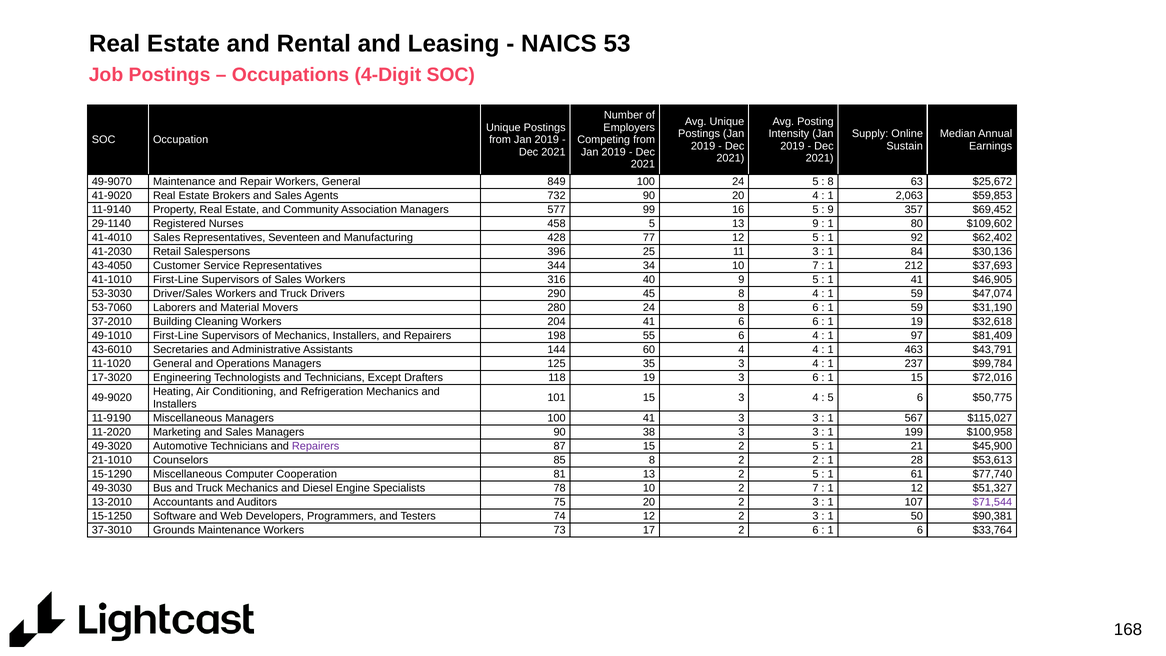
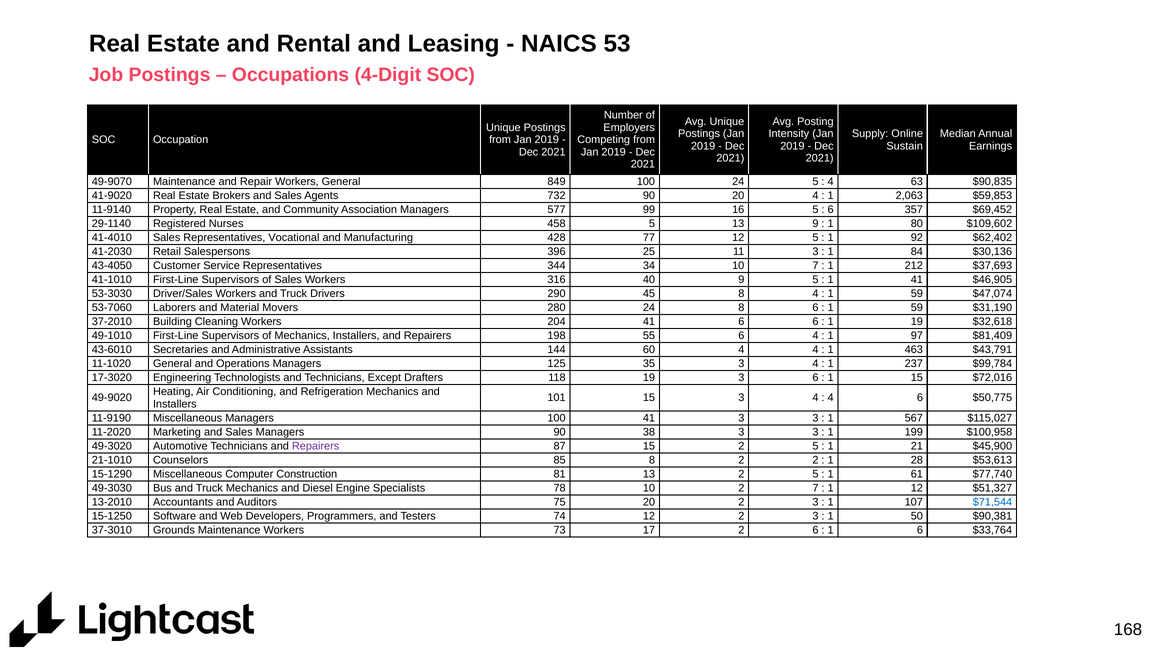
8 at (831, 181): 8 -> 4
$25,672: $25,672 -> $90,835
9 at (831, 209): 9 -> 6
Seventeen: Seventeen -> Vocational
5 at (831, 398): 5 -> 4
Cooperation: Cooperation -> Construction
$71,544 colour: purple -> blue
